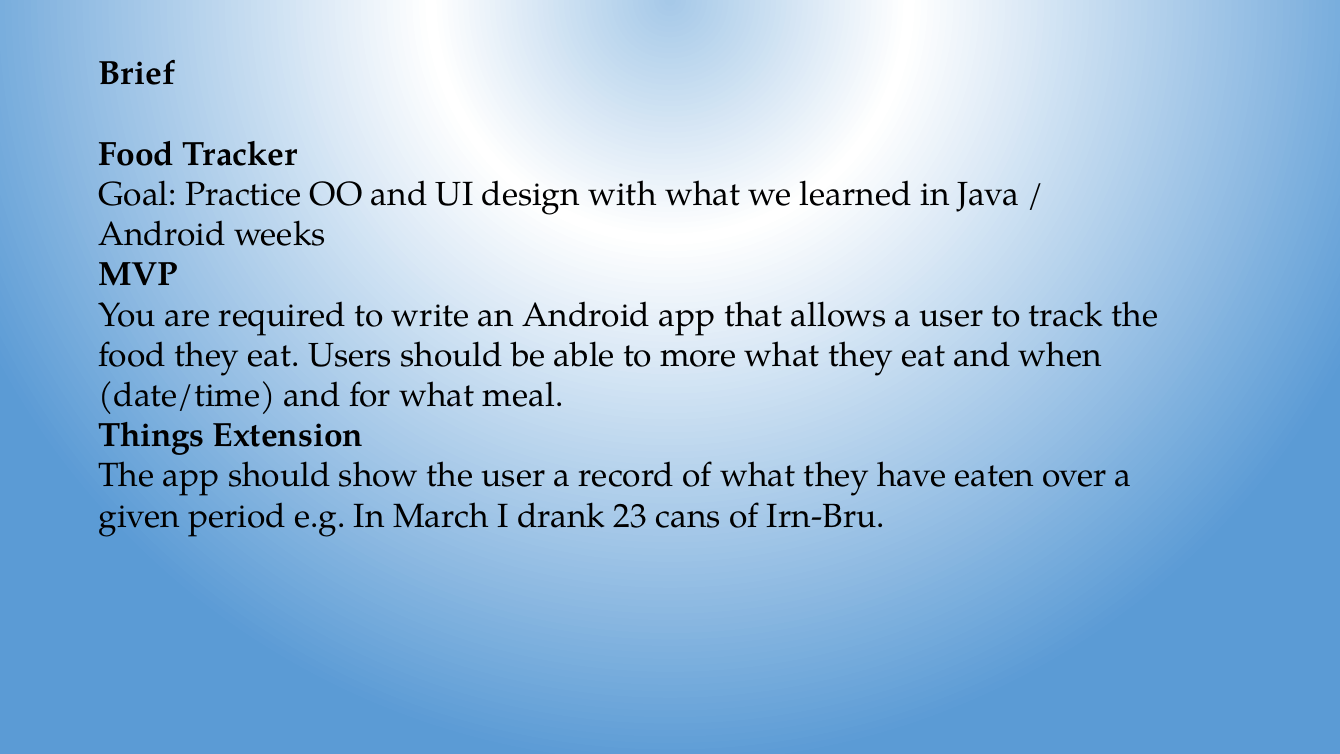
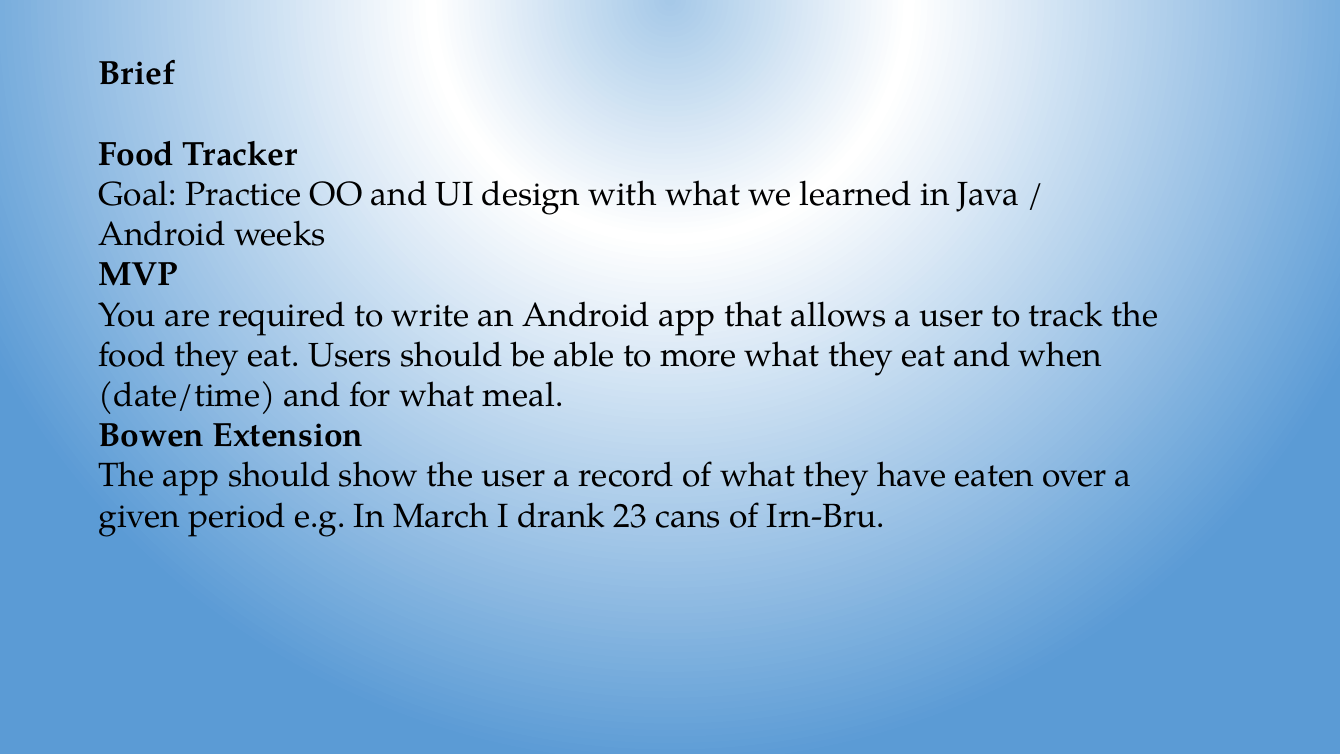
Things: Things -> Bowen
